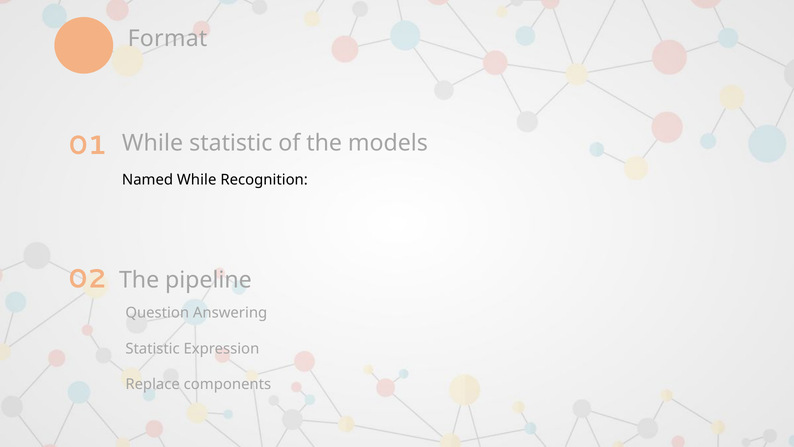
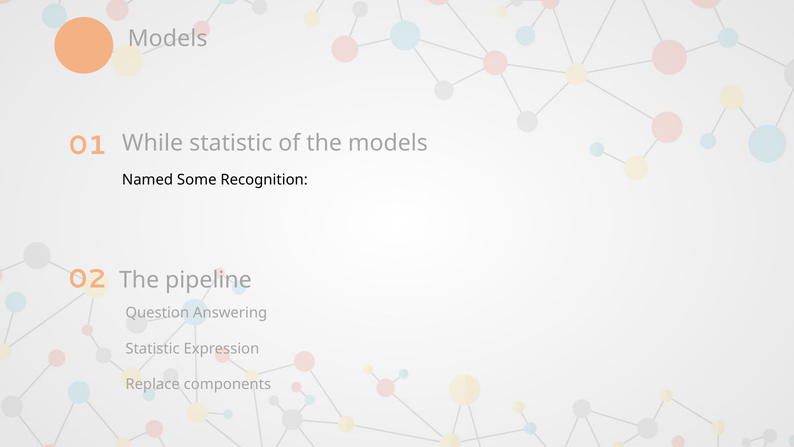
Format at (167, 39): Format -> Models
Named While: While -> Some
